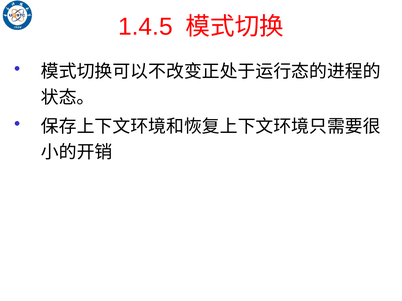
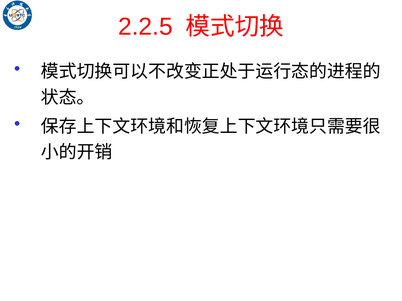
1.4.5: 1.4.5 -> 2.2.5
